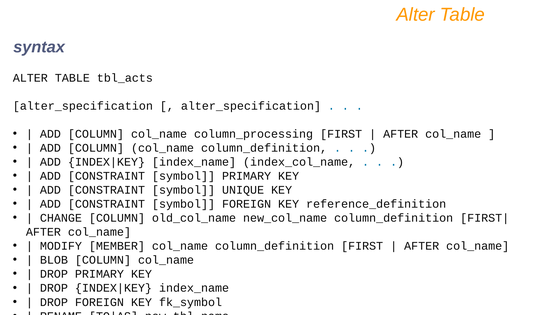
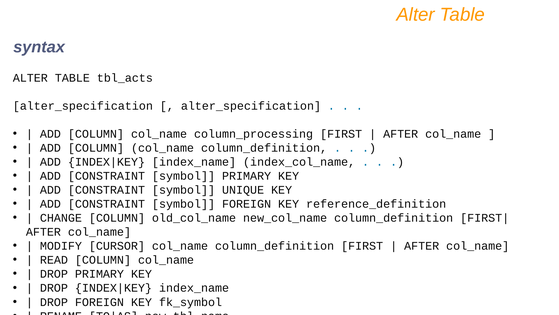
MEMBER: MEMBER -> CURSOR
BLOB: BLOB -> READ
